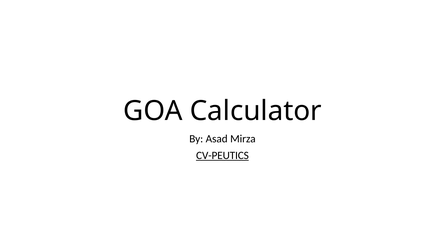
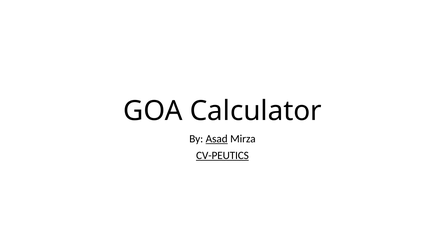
Asad underline: none -> present
